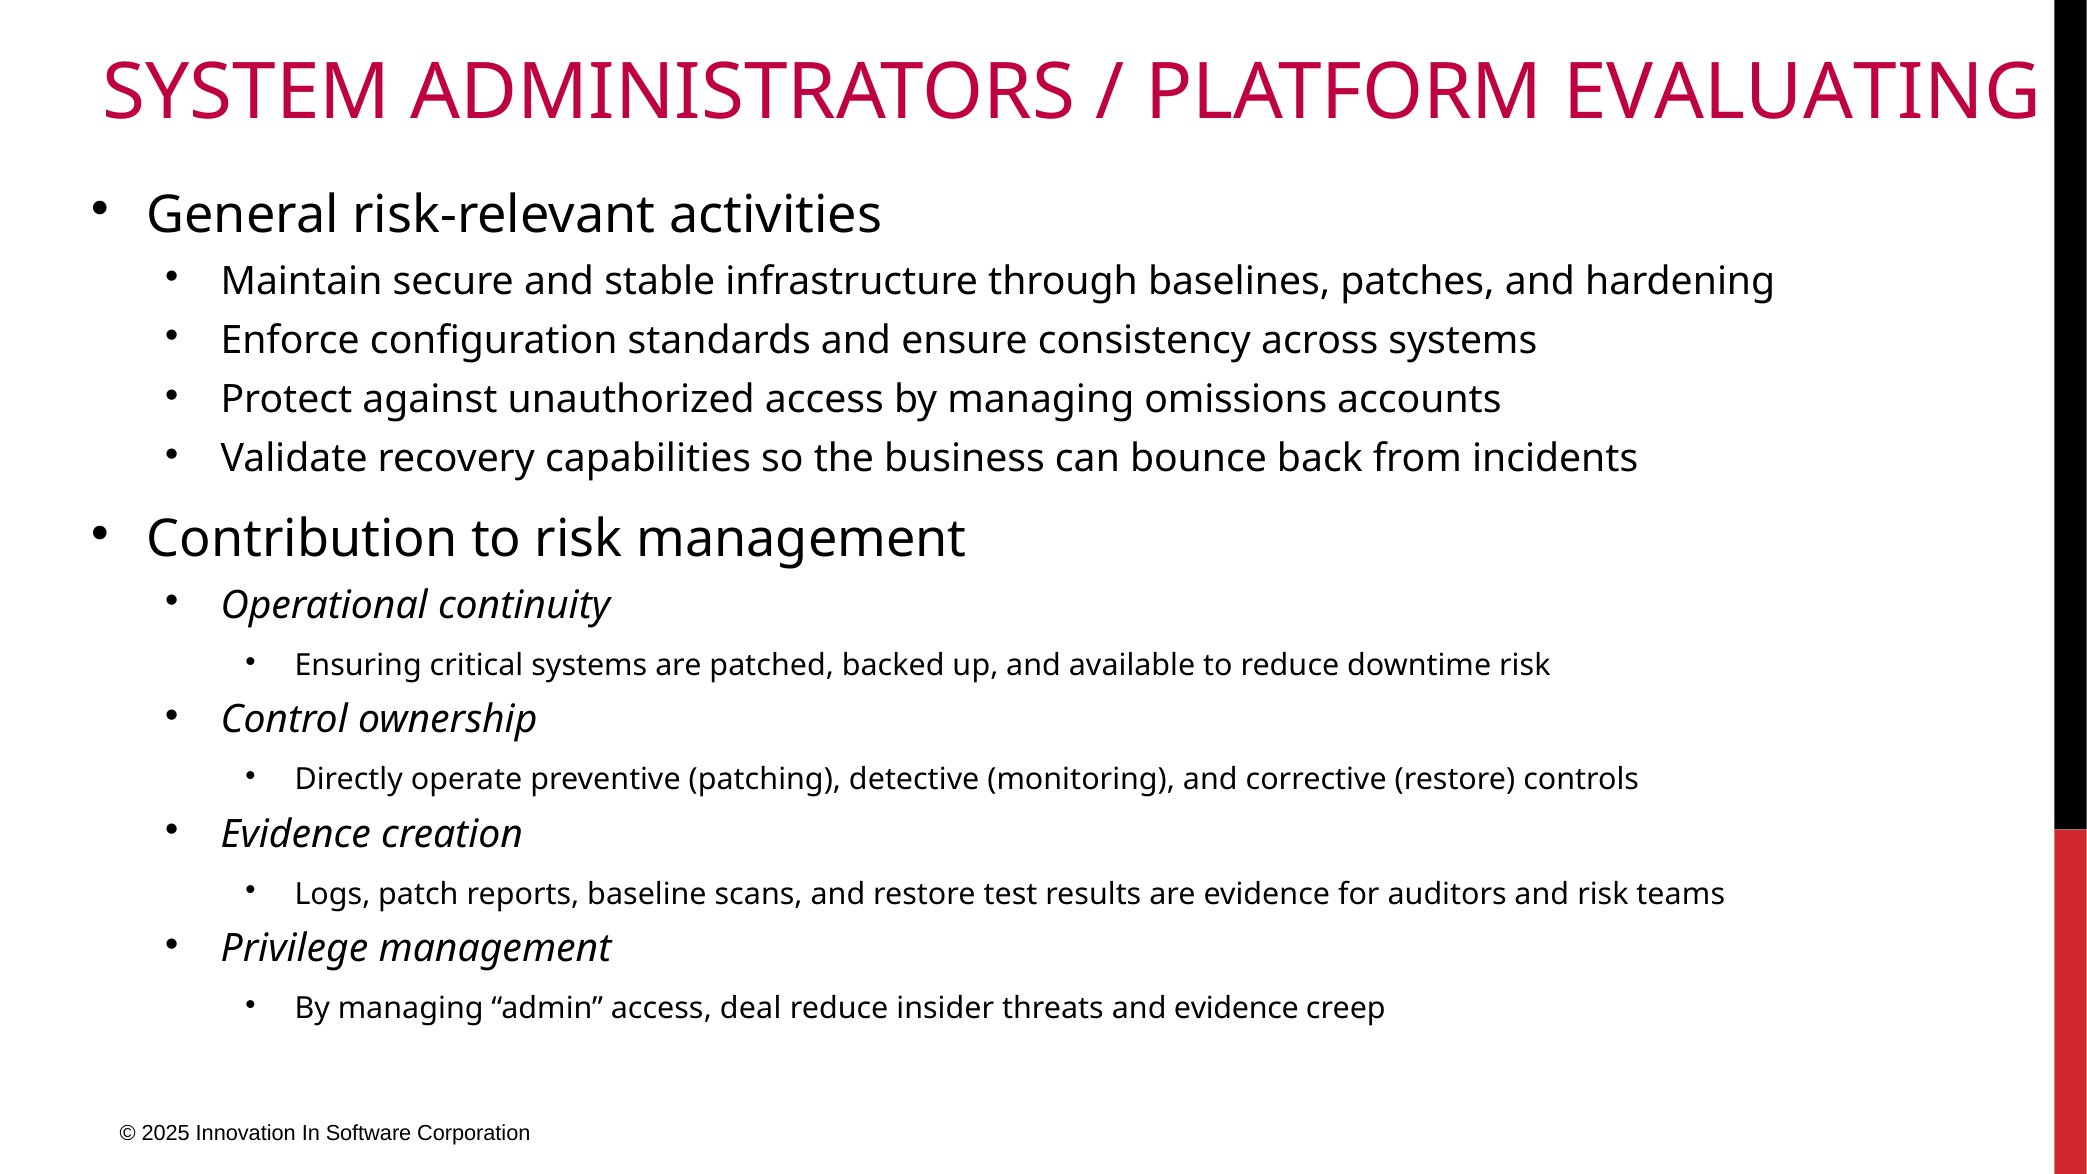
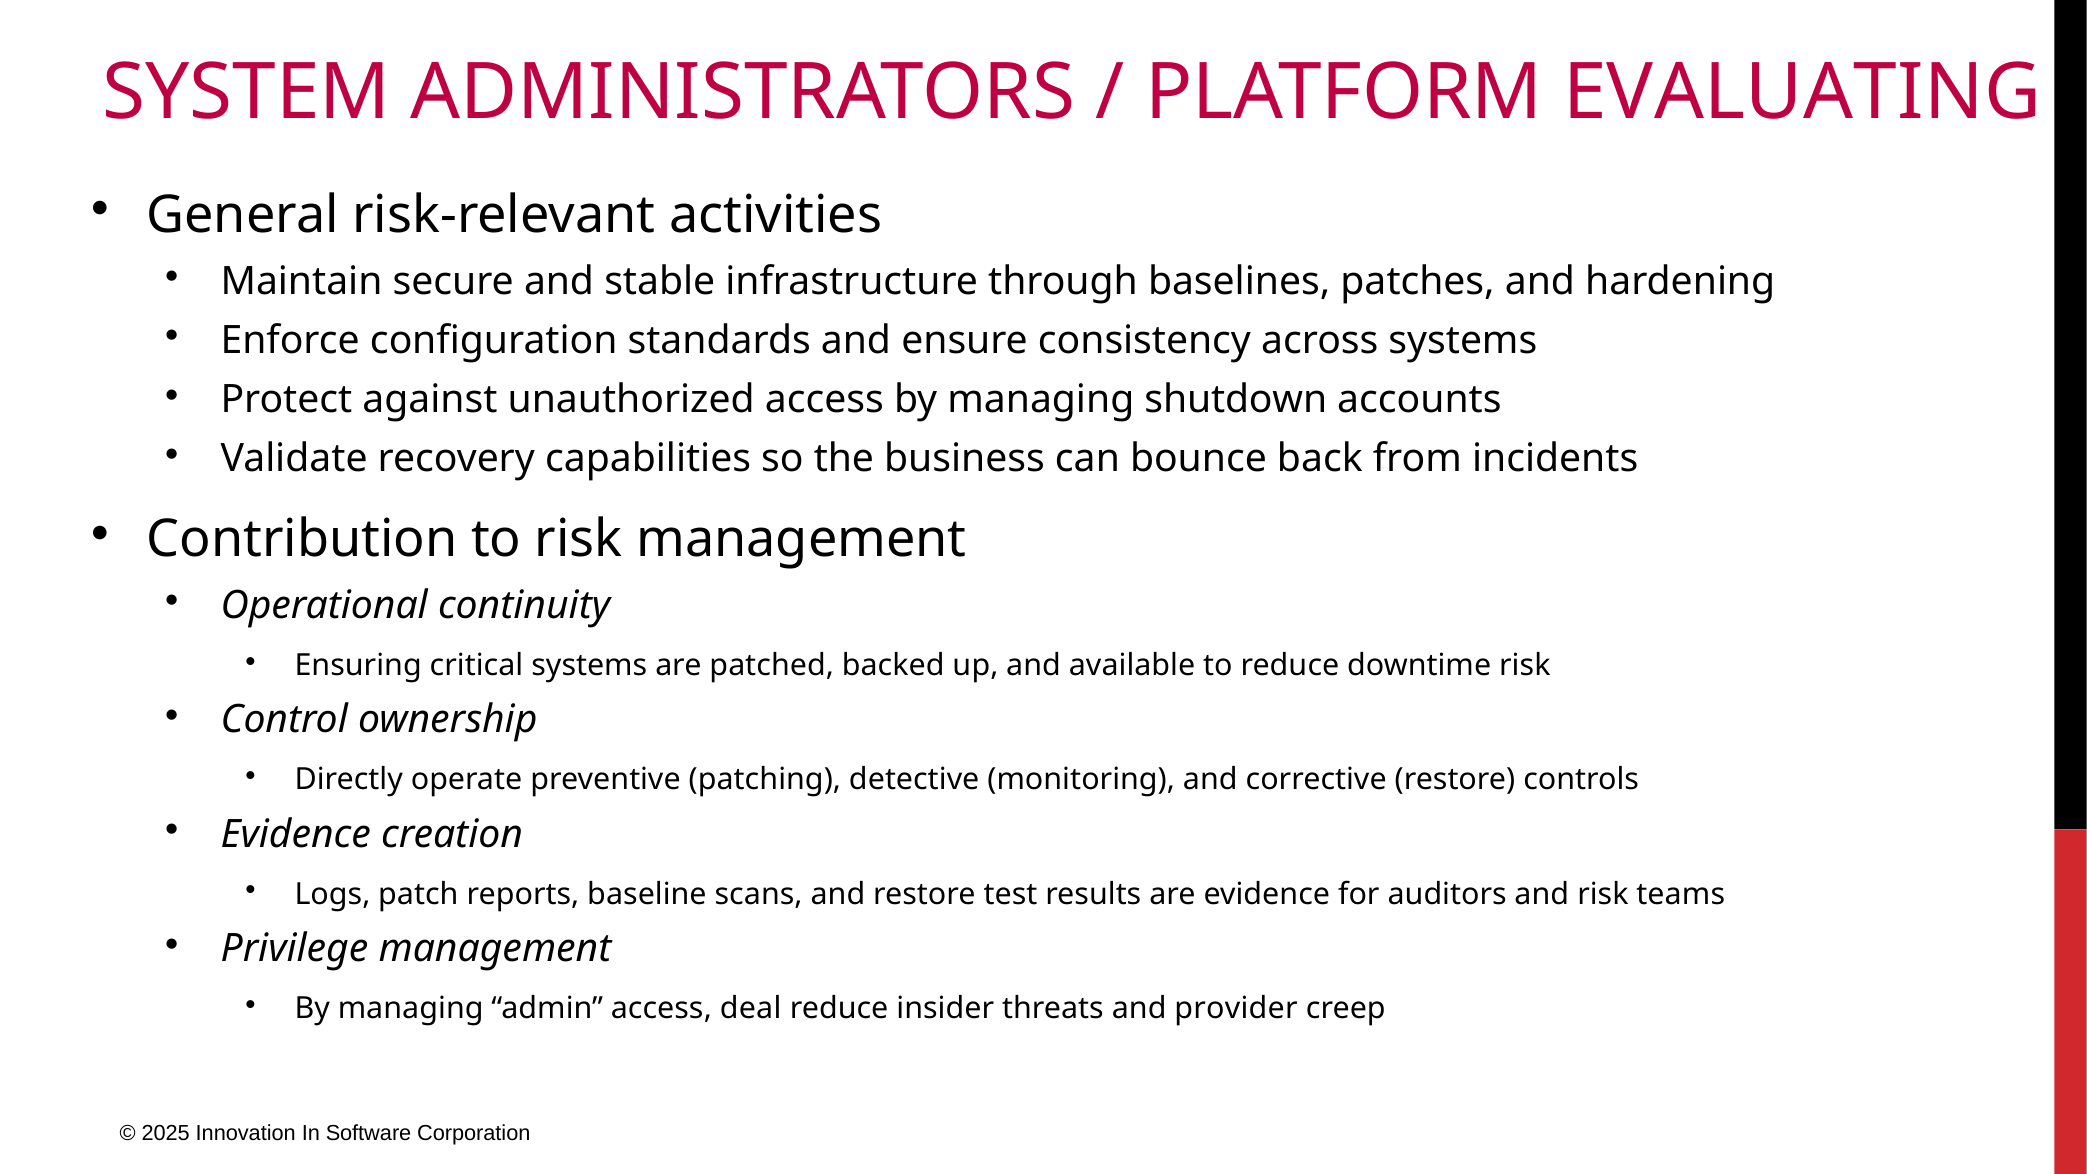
omissions: omissions -> shutdown
and evidence: evidence -> provider
